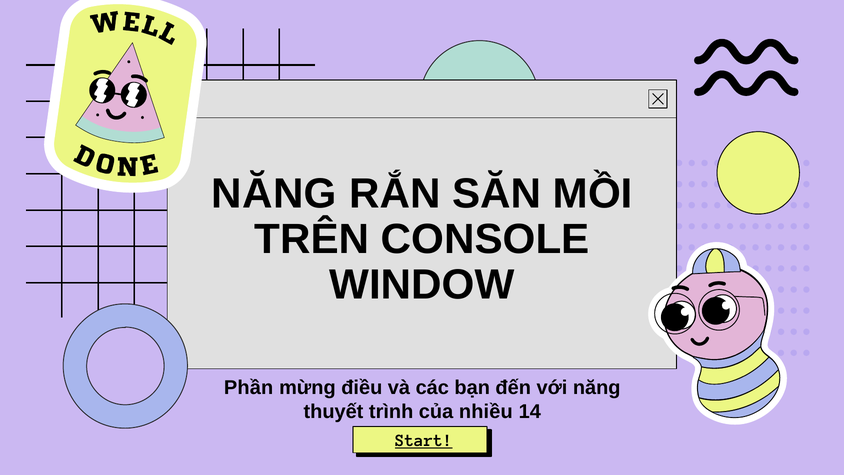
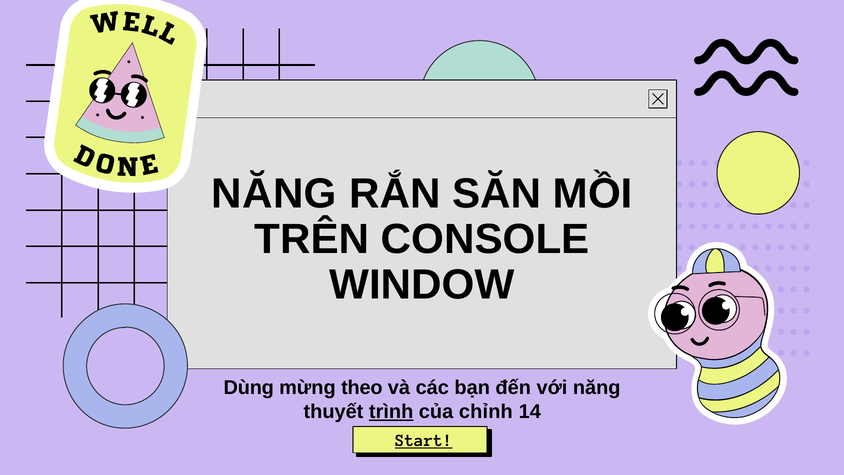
Phần: Phần -> Dùng
điều: điều -> theo
trình underline: none -> present
nhiều: nhiều -> chỉnh
